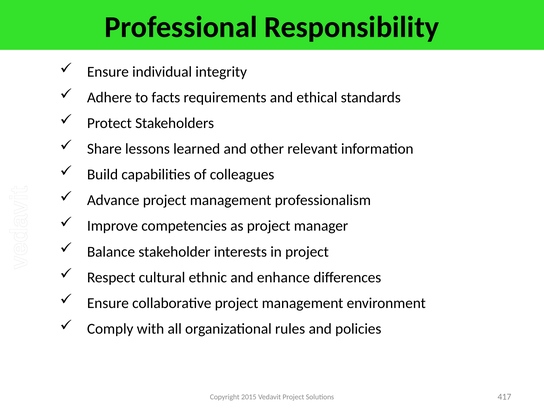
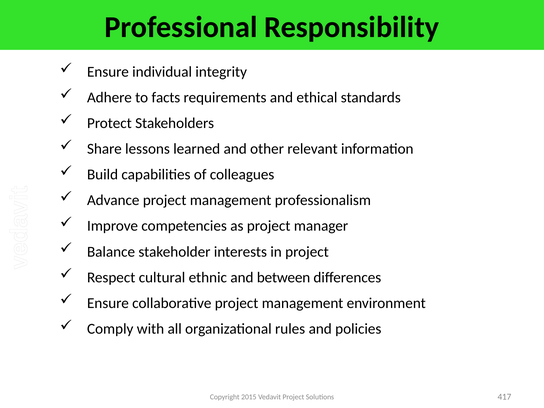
enhance: enhance -> between
